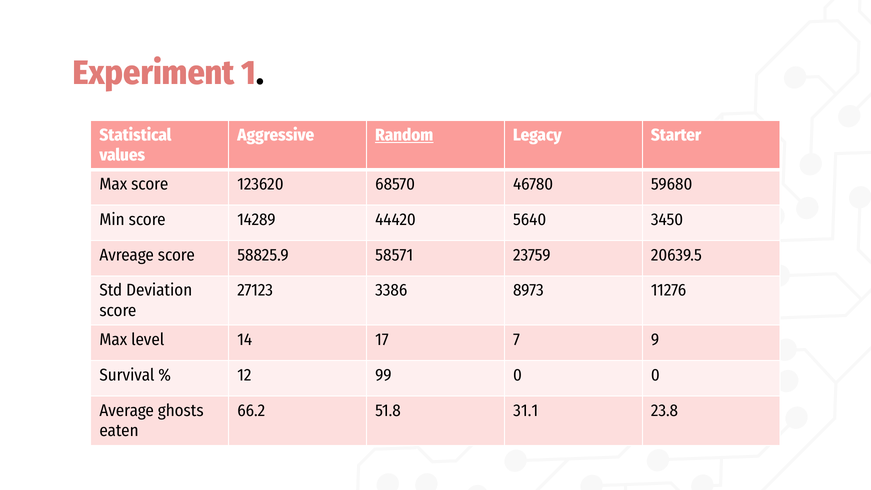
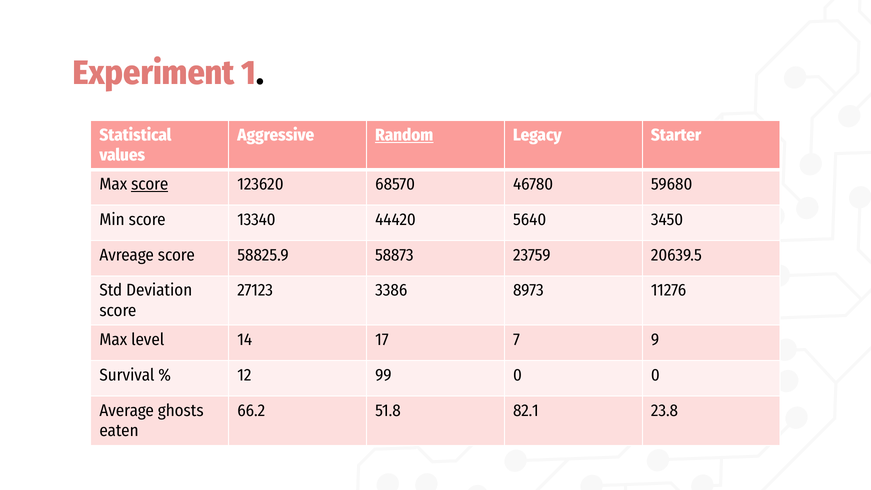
score at (150, 184) underline: none -> present
14289: 14289 -> 13340
58571: 58571 -> 58873
31.1: 31.1 -> 82.1
